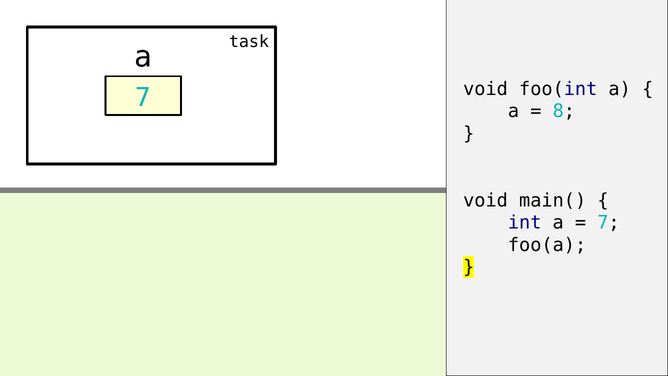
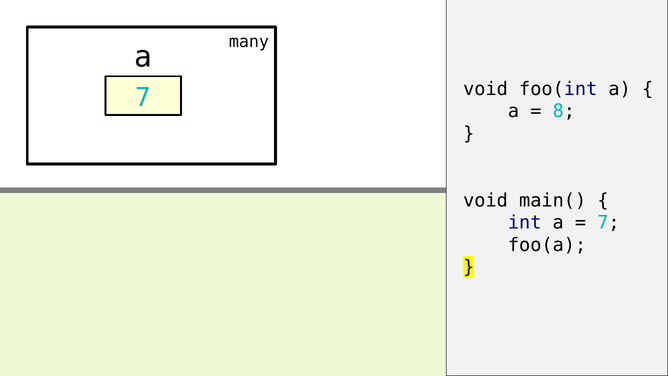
task: task -> many
